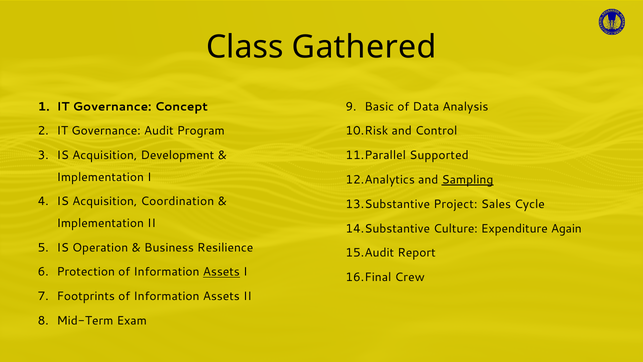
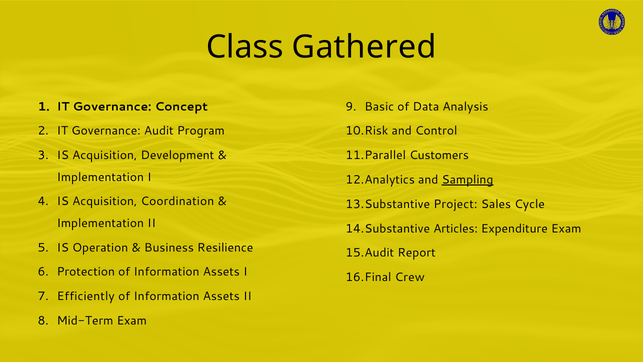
Supported: Supported -> Customers
Culture: Culture -> Articles
Expenditure Again: Again -> Exam
Assets at (221, 272) underline: present -> none
Footprints: Footprints -> Efficiently
